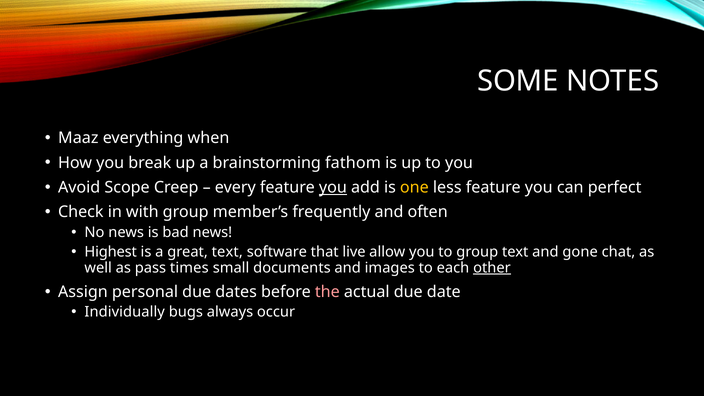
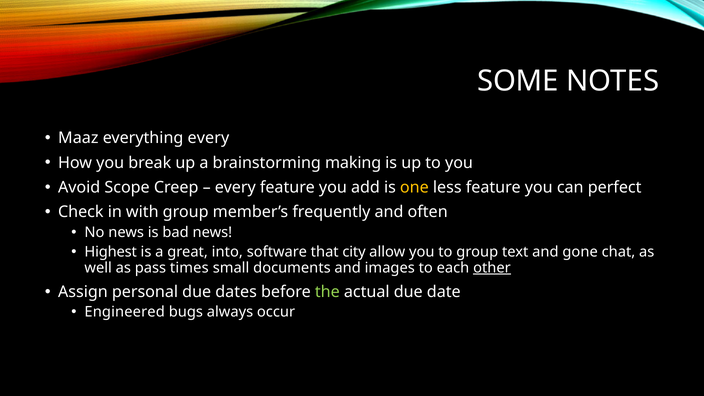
everything when: when -> every
fathom: fathom -> making
you at (333, 187) underline: present -> none
great text: text -> into
live: live -> city
the colour: pink -> light green
Individually: Individually -> Engineered
